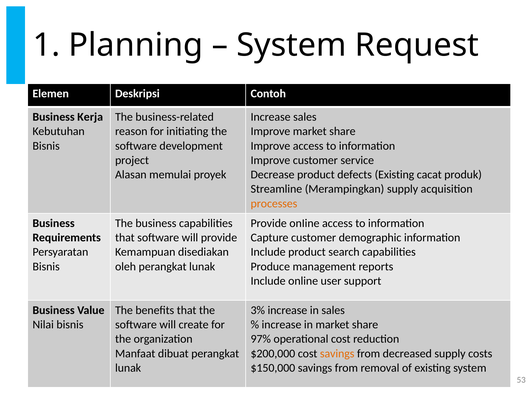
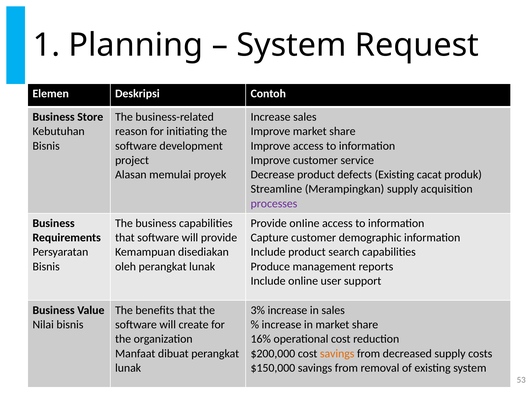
Kerja: Kerja -> Store
processes colour: orange -> purple
97%: 97% -> 16%
